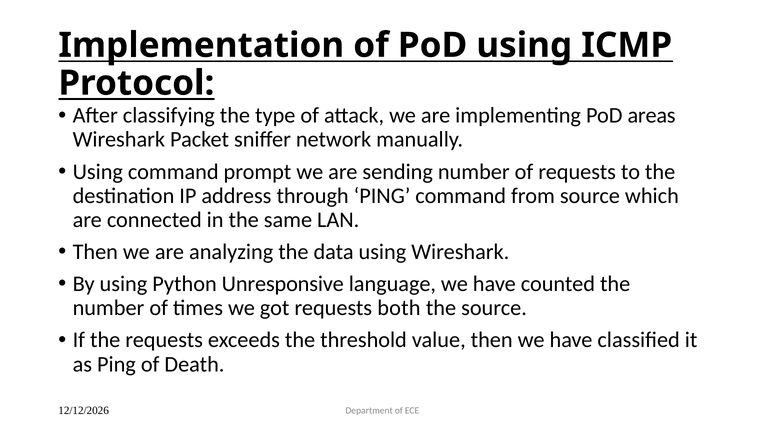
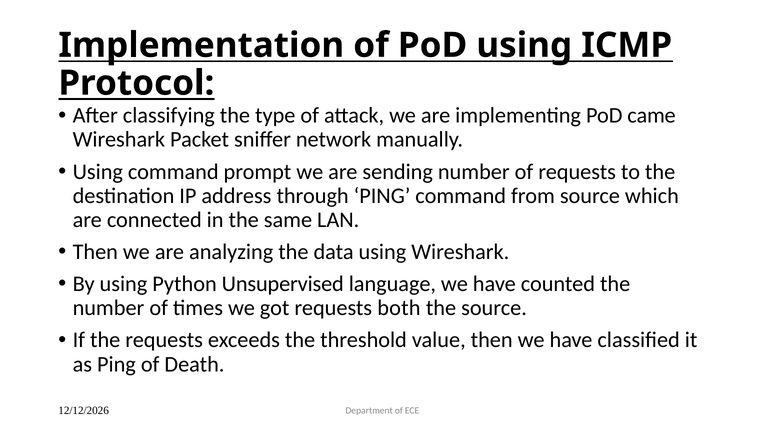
areas: areas -> came
Unresponsive: Unresponsive -> Unsupervised
